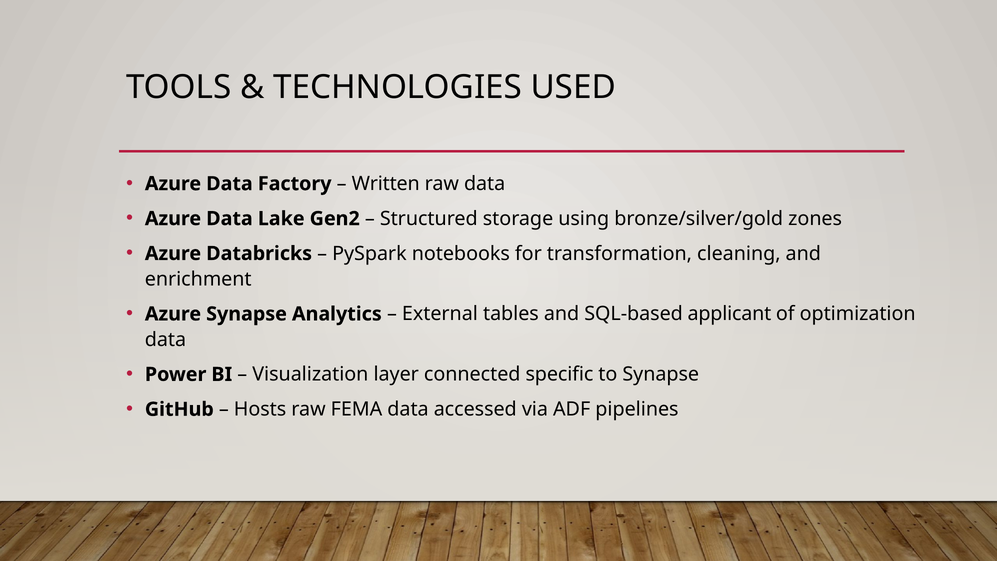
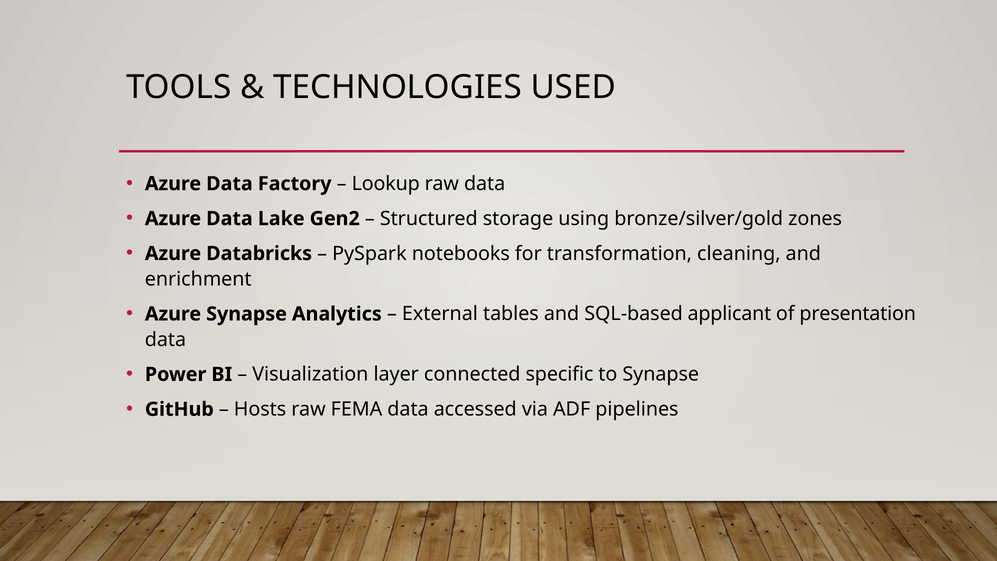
Written: Written -> Lookup
optimization: optimization -> presentation
